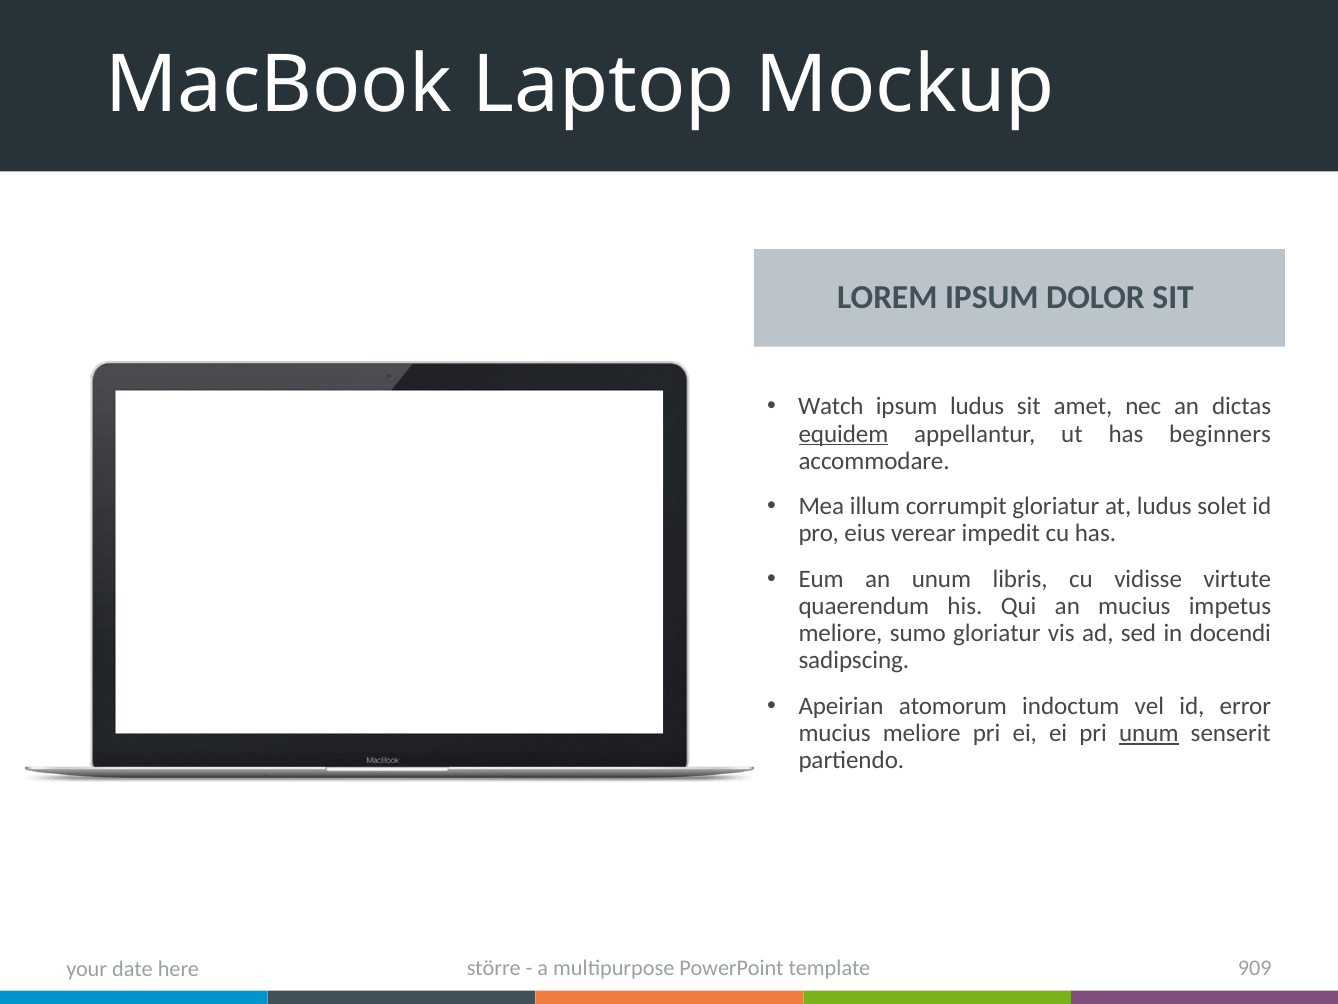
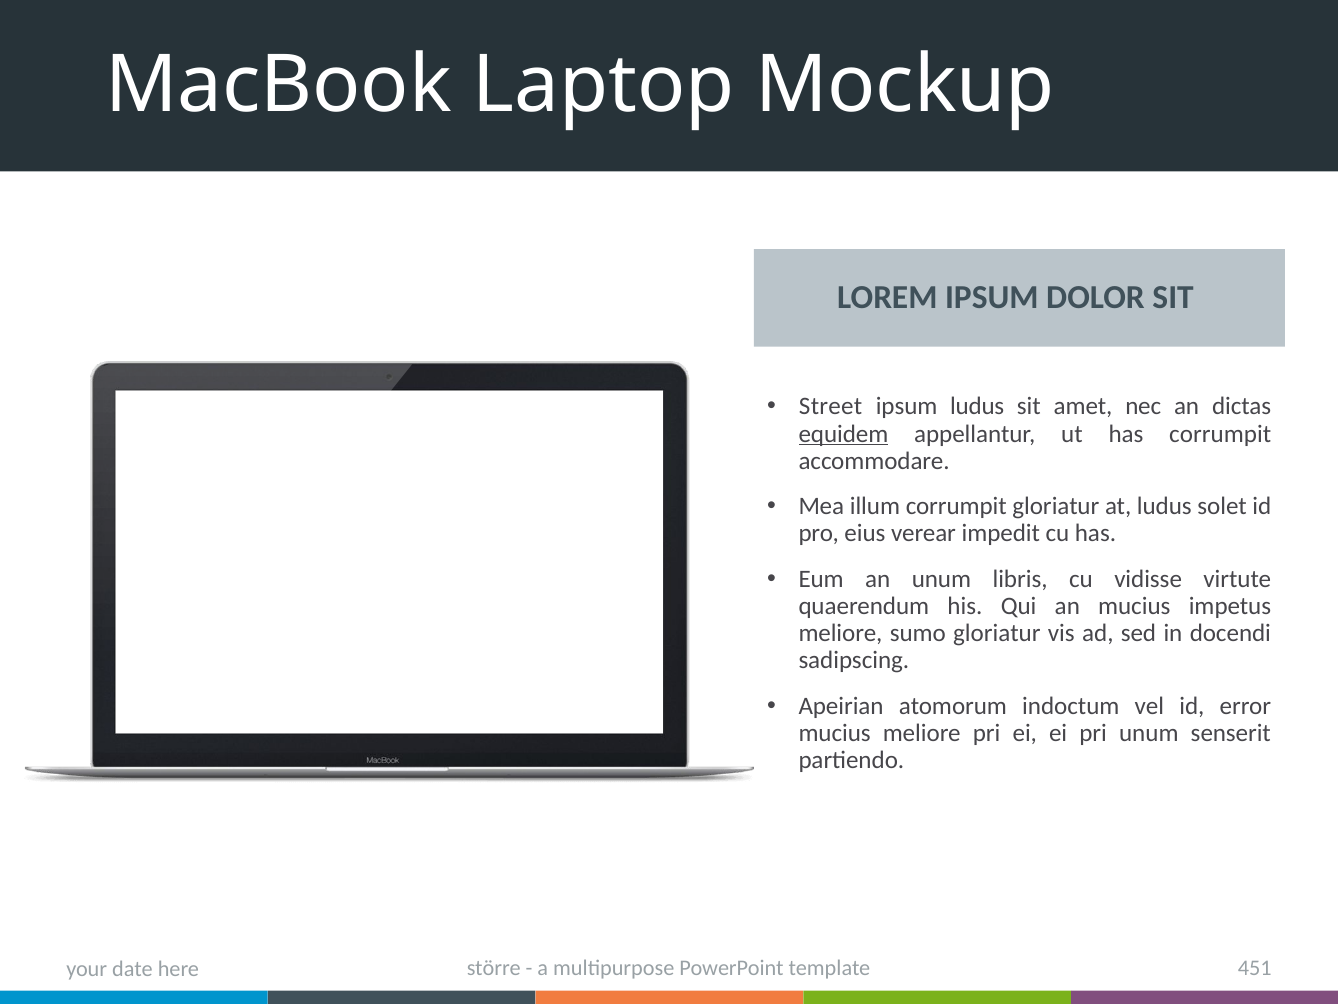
Watch: Watch -> Street
has beginners: beginners -> corrumpit
unum at (1149, 733) underline: present -> none
909: 909 -> 451
